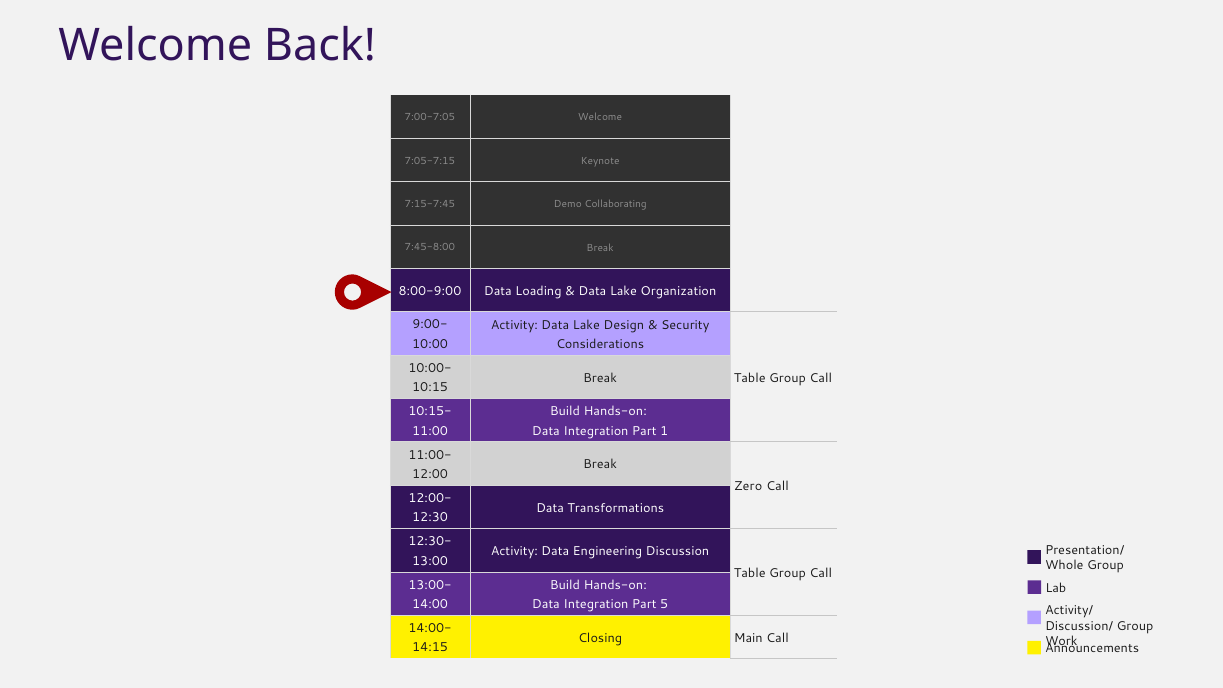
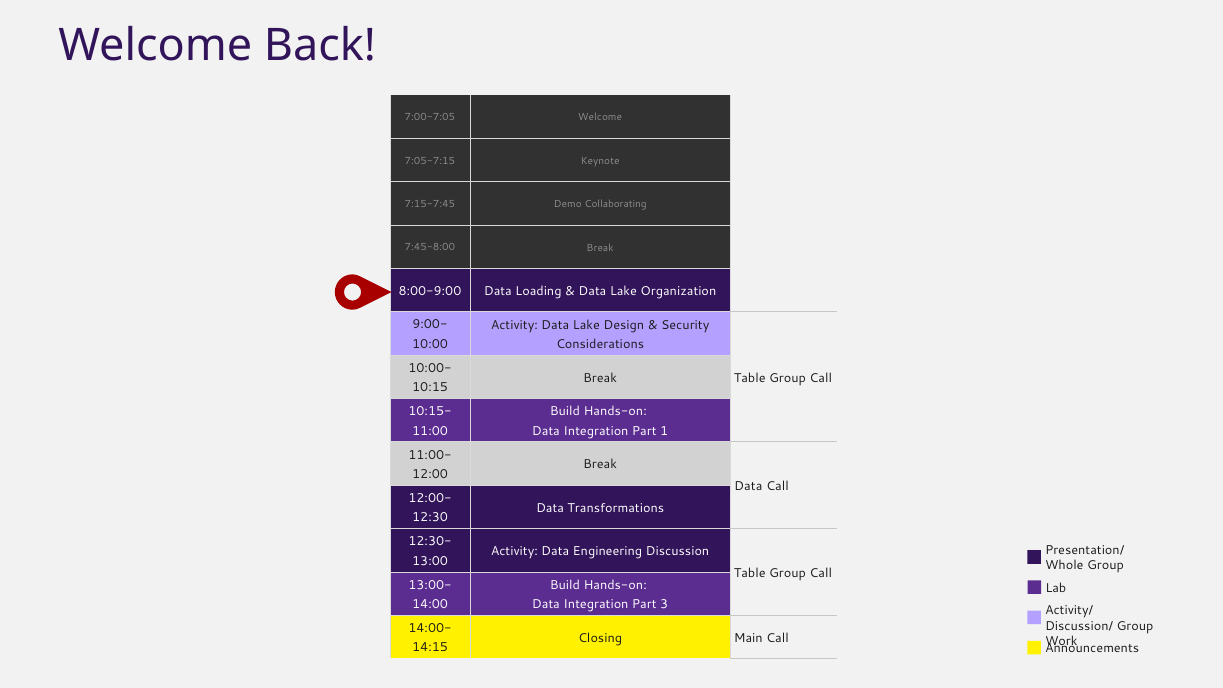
Zero at (748, 486): Zero -> Data
5: 5 -> 3
